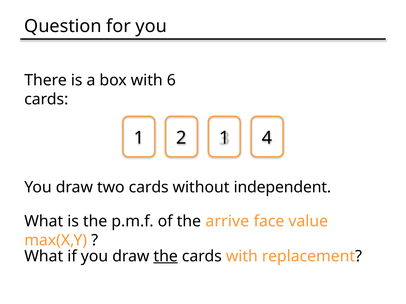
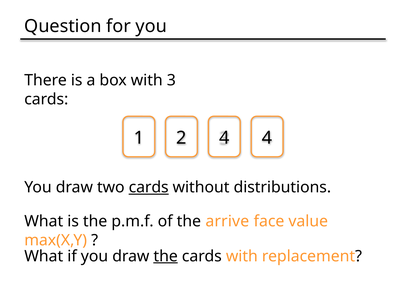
6: 6 -> 3
2 1: 1 -> 4
cards at (149, 188) underline: none -> present
independent: independent -> distributions
